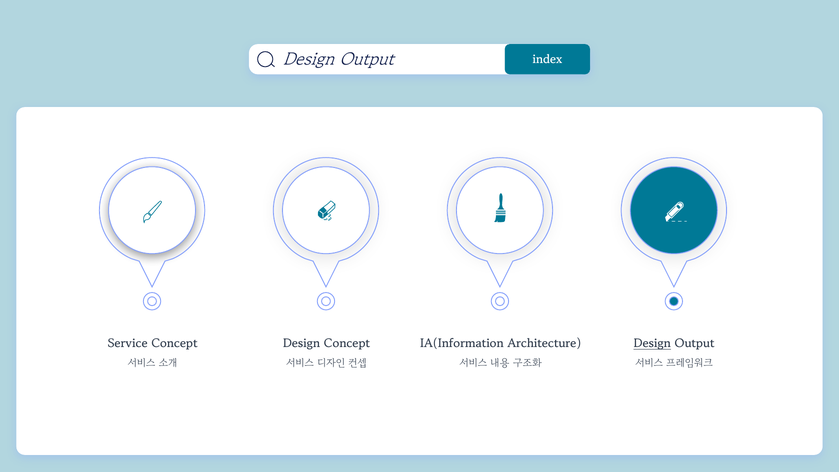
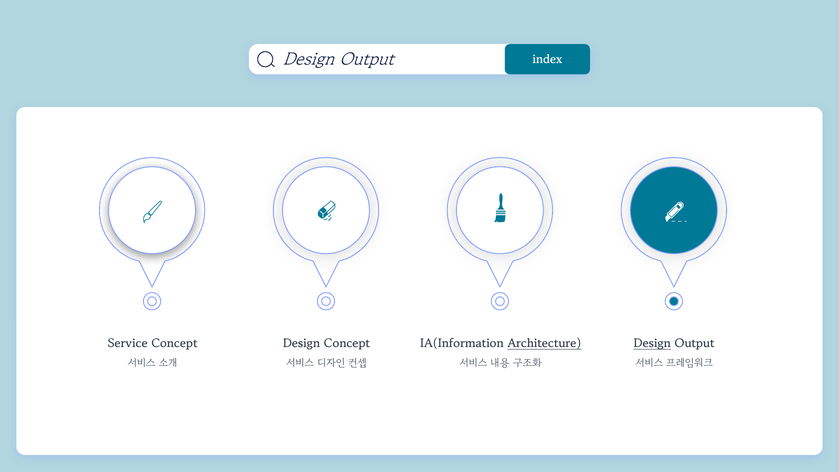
Architecture underline: none -> present
